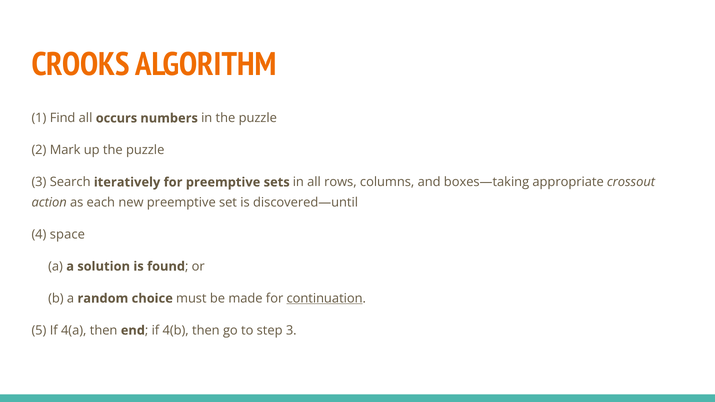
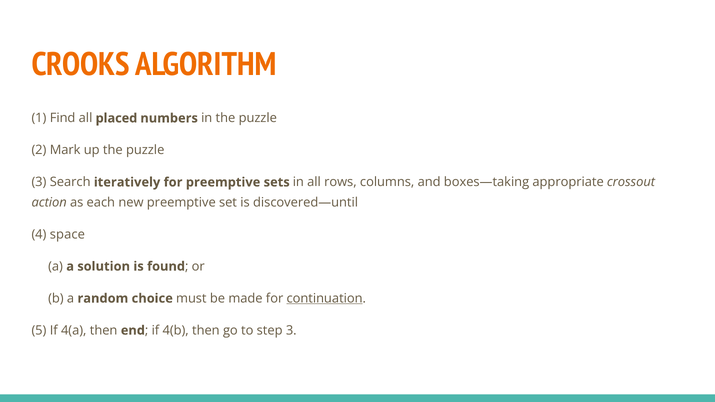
occurs: occurs -> placed
